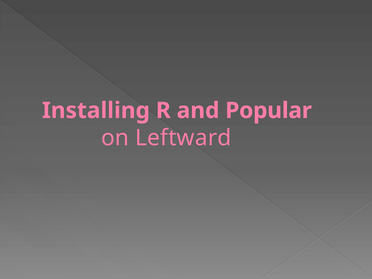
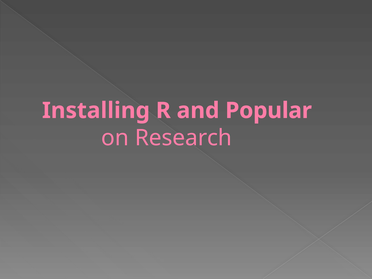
Leftward: Leftward -> Research
